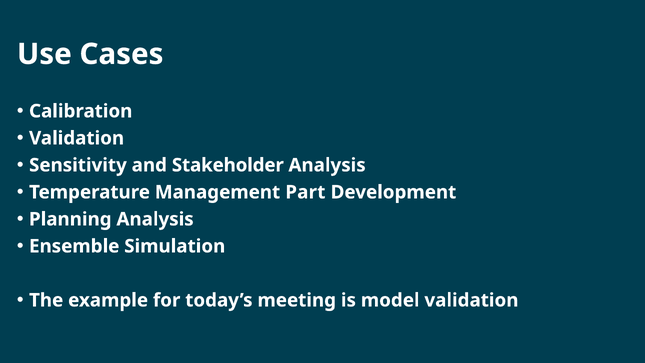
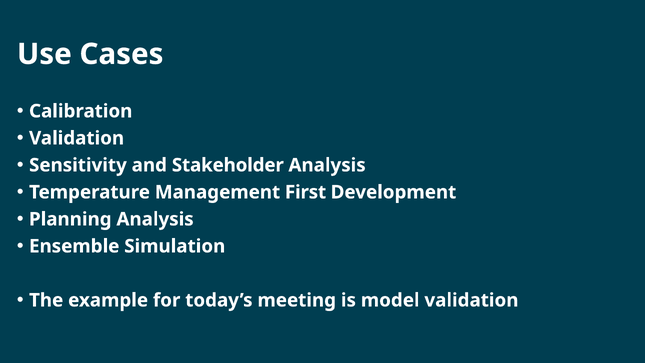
Part: Part -> First
